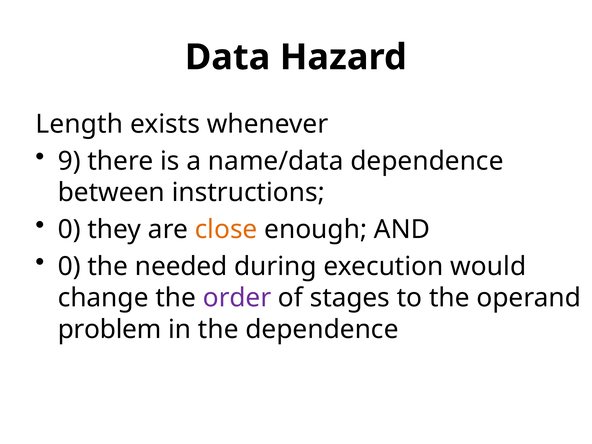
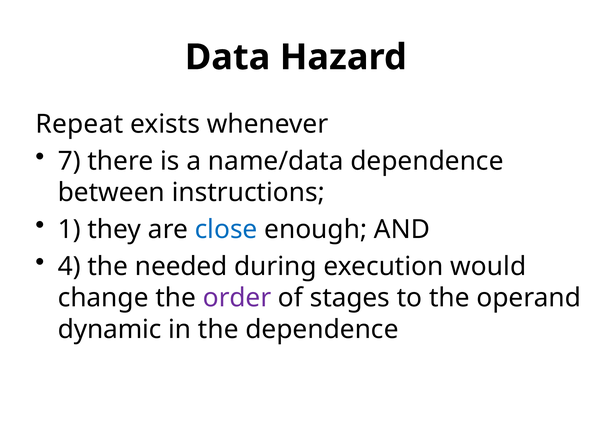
Length: Length -> Repeat
9: 9 -> 7
0 at (69, 229): 0 -> 1
close colour: orange -> blue
0 at (69, 266): 0 -> 4
problem: problem -> dynamic
